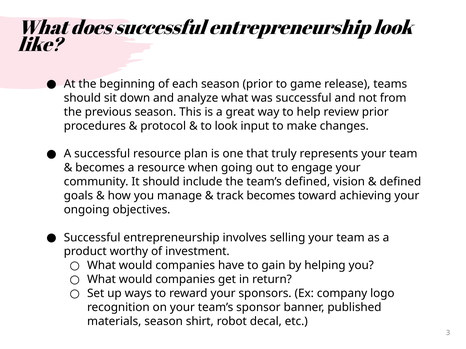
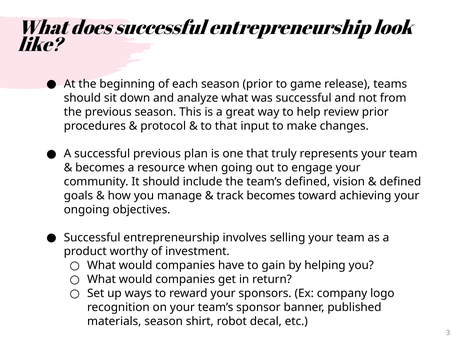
to look: look -> that
successful resource: resource -> previous
